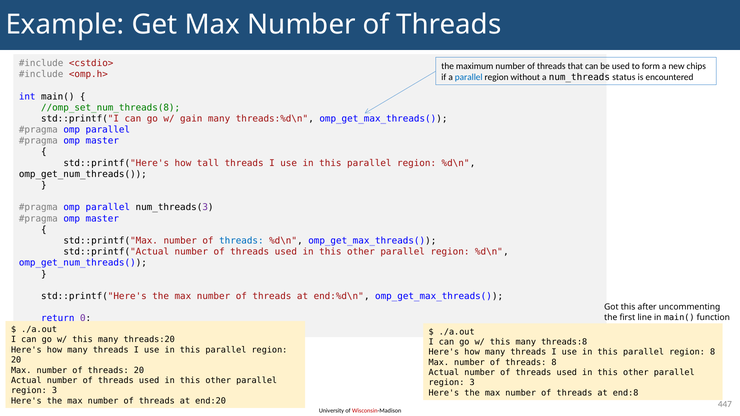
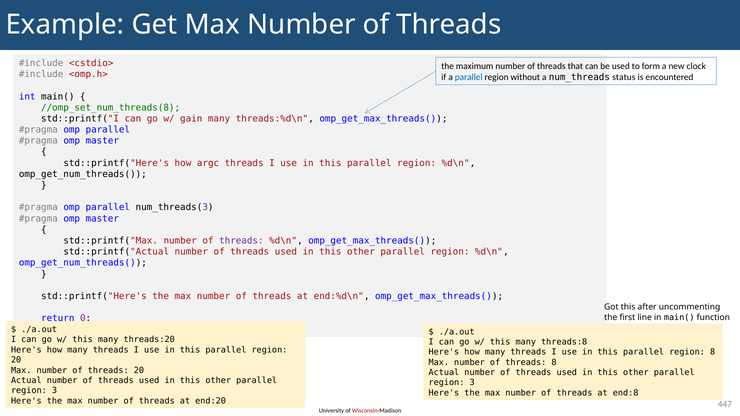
chips: chips -> clock
tall: tall -> argc
threads at (241, 241) colour: blue -> purple
